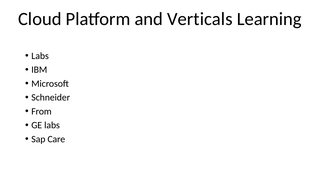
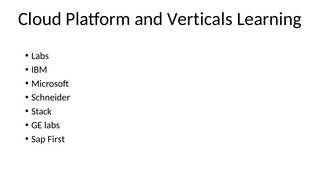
From: From -> Stack
Care: Care -> First
